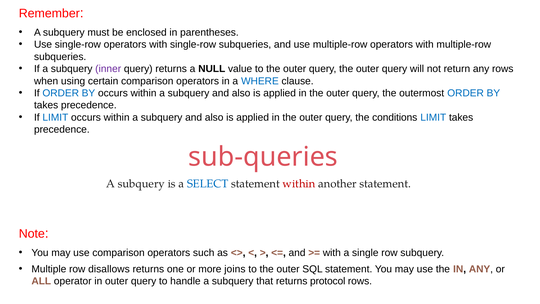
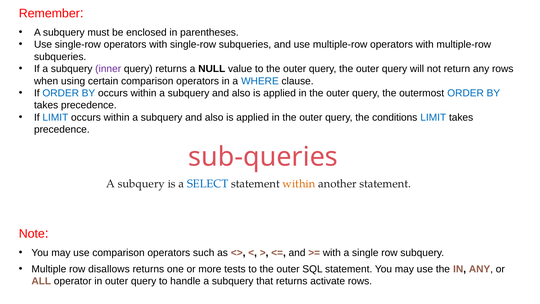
within at (299, 184) colour: red -> orange
joins: joins -> tests
protocol: protocol -> activate
